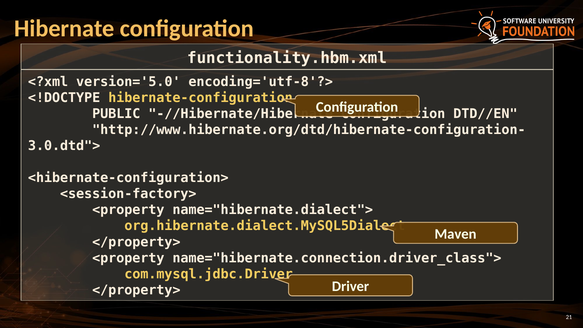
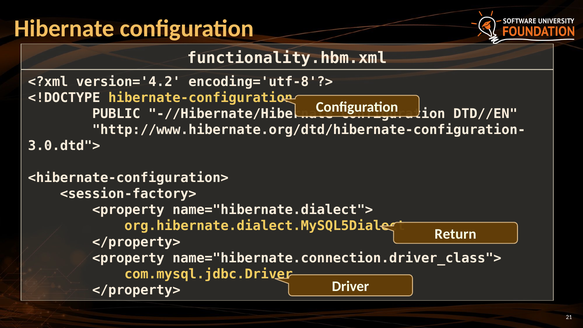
version='5.0: version='5.0 -> version='4.2
Maven: Maven -> Return
